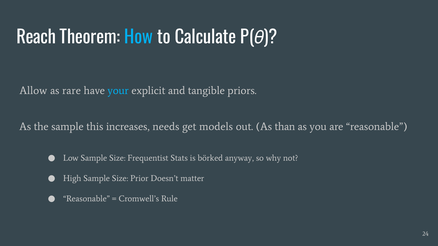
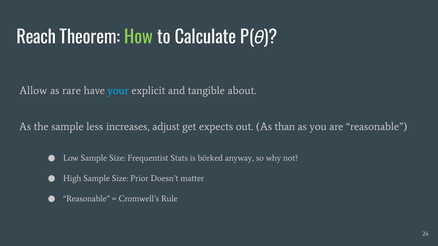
How colour: light blue -> light green
priors: priors -> about
this: this -> less
needs: needs -> adjust
models: models -> expects
